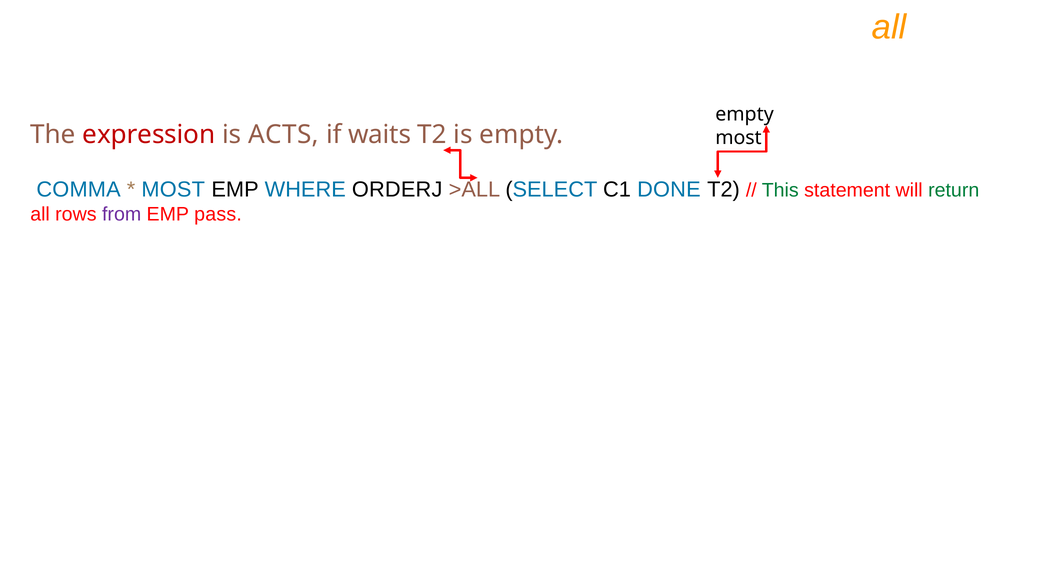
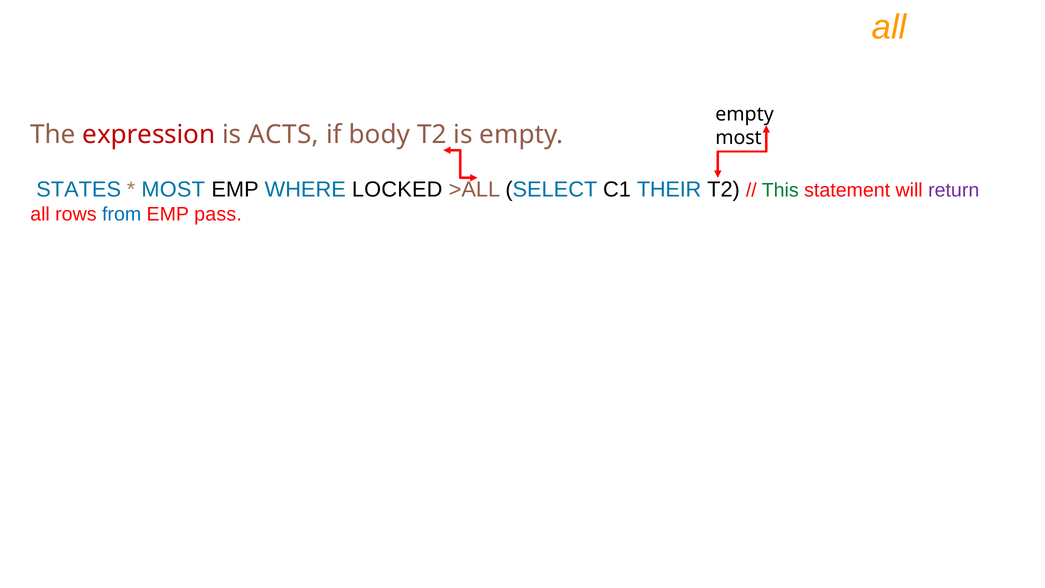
waits: waits -> body
COMMA: COMMA -> STATES
ORDERJ: ORDERJ -> LOCKED
DONE: DONE -> THEIR
return colour: green -> purple
from colour: purple -> blue
